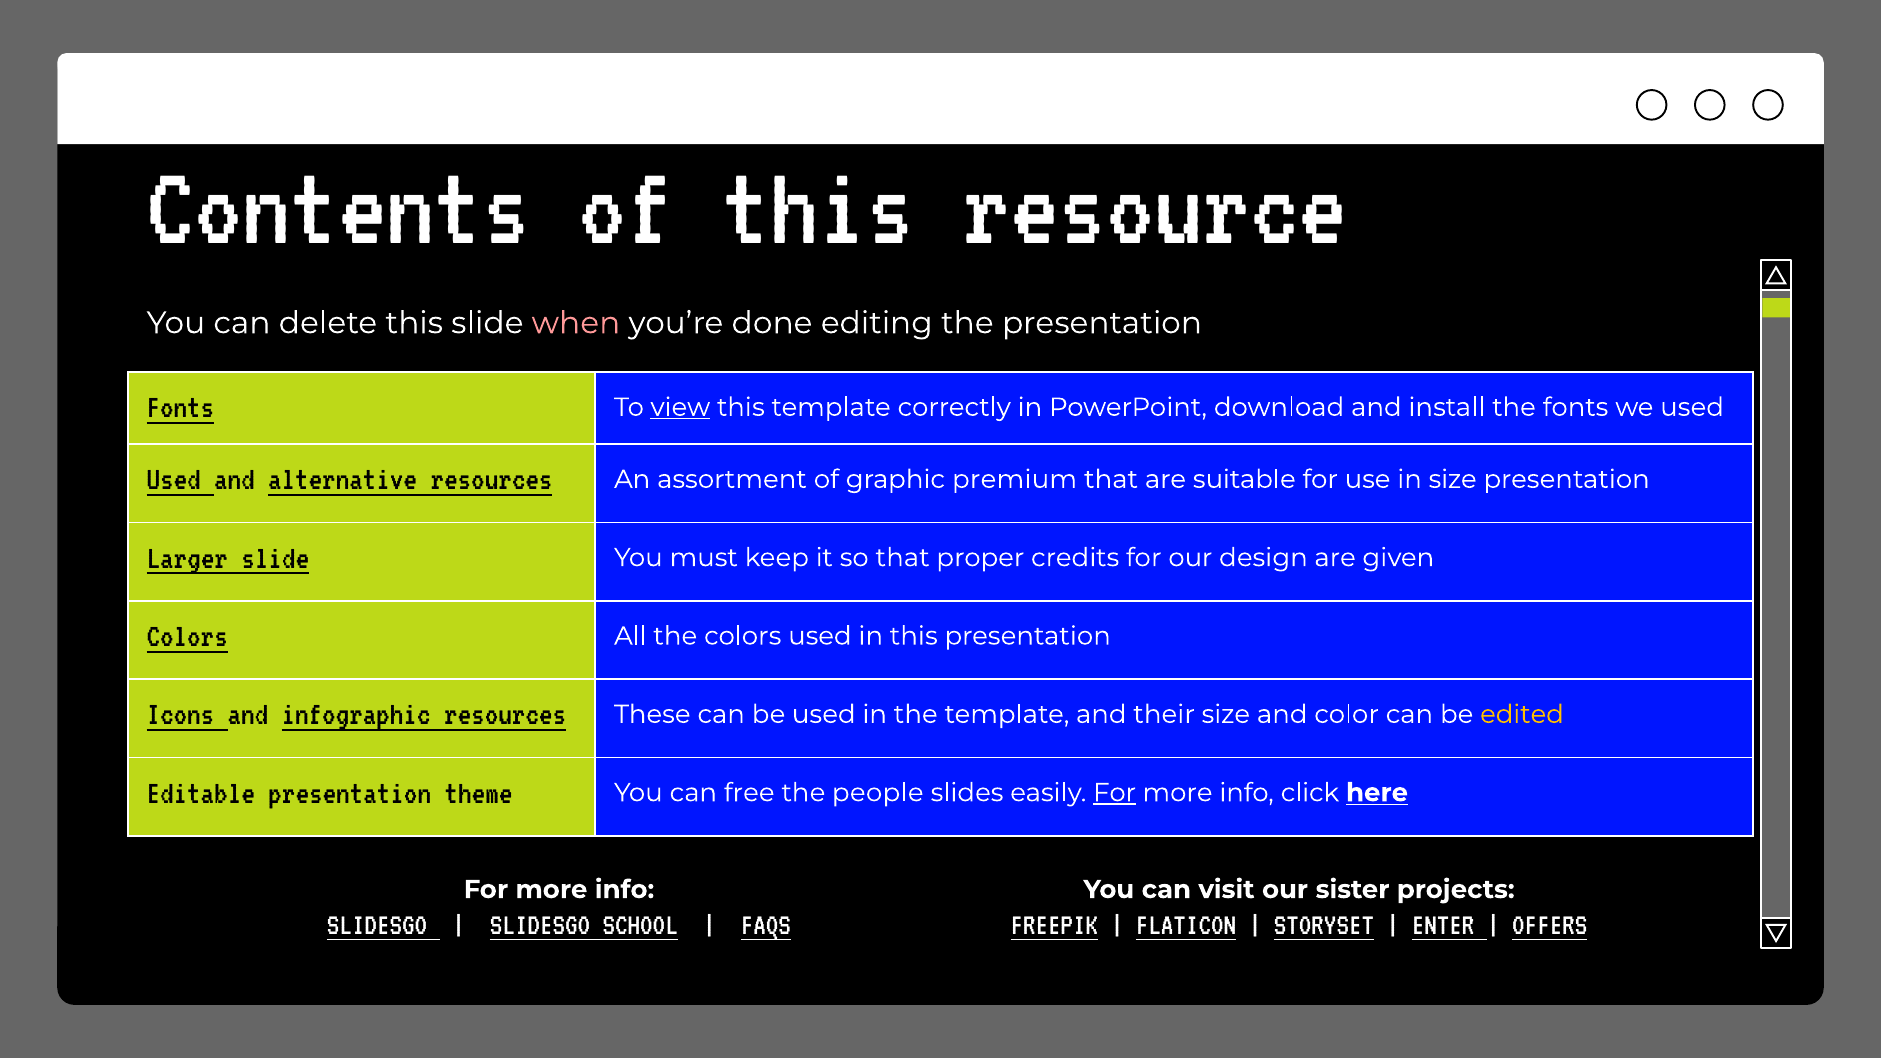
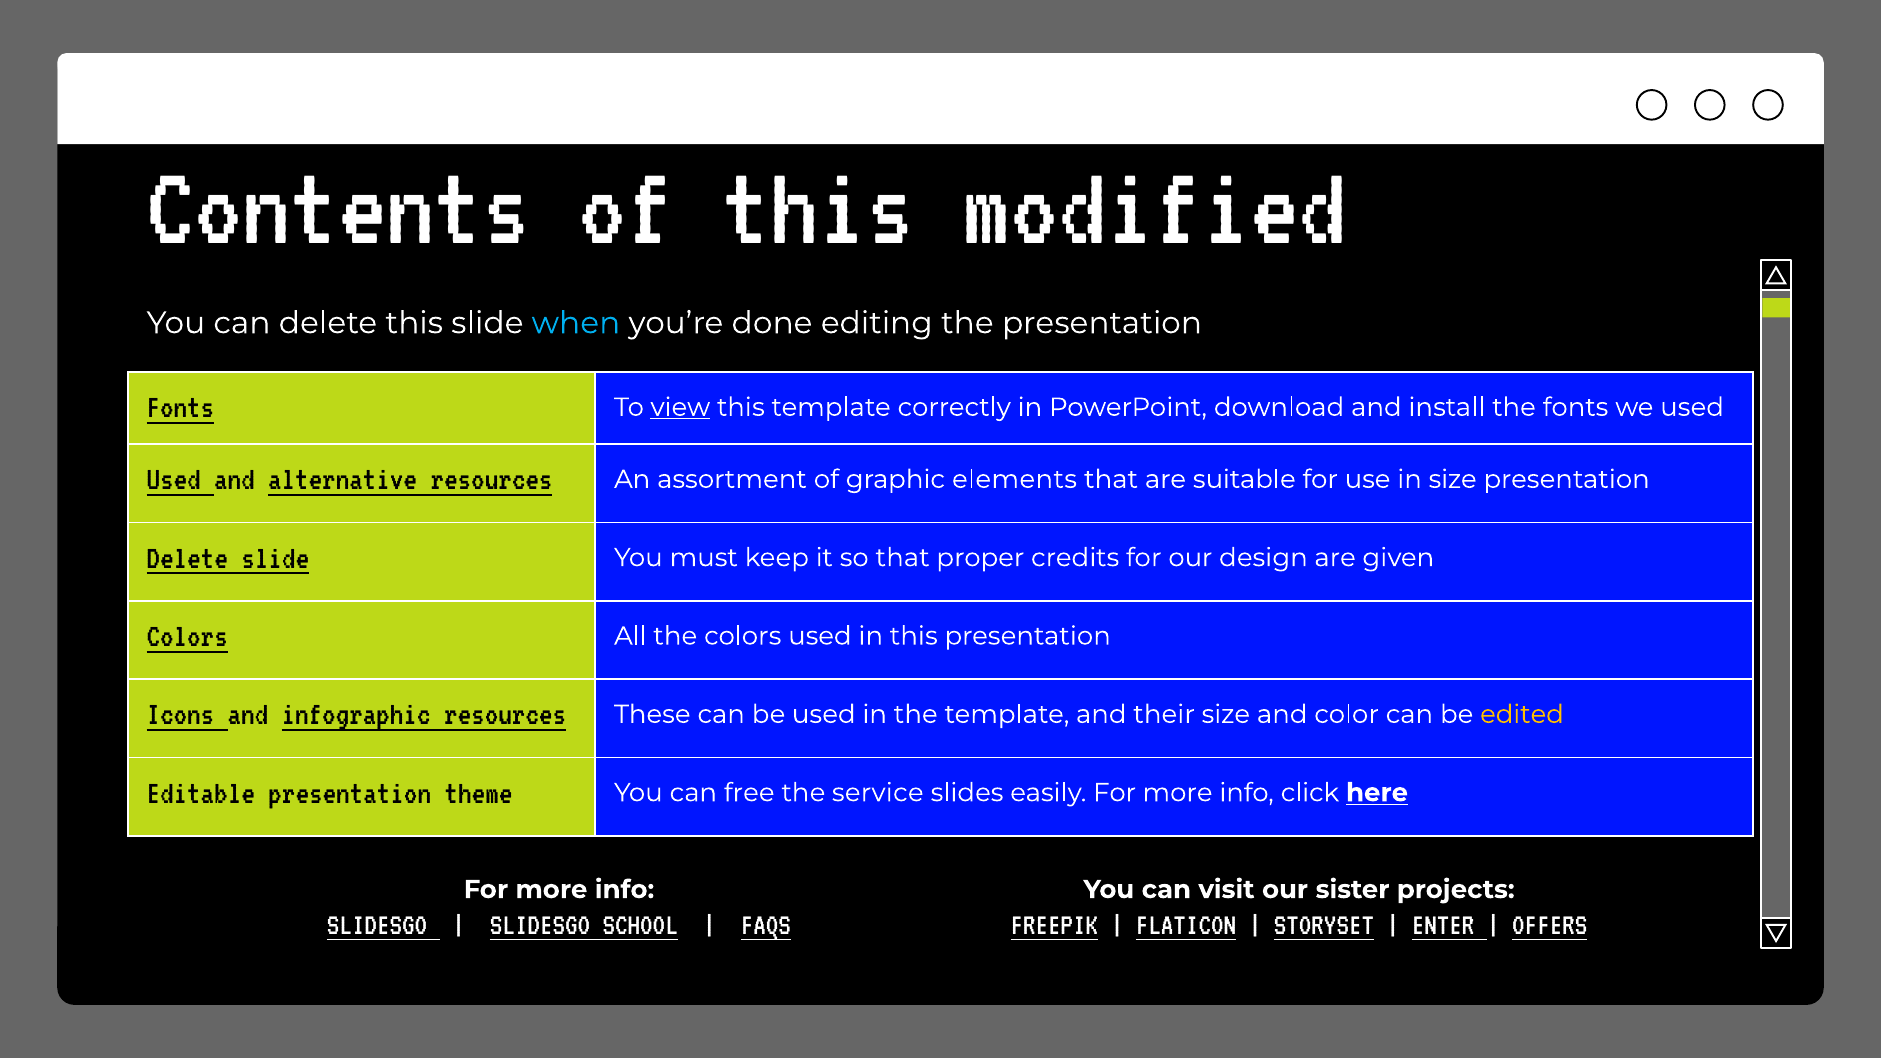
resource: resource -> modified
when colour: pink -> light blue
premium: premium -> elements
Larger at (187, 557): Larger -> Delete
people: people -> service
For at (1115, 793) underline: present -> none
